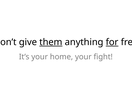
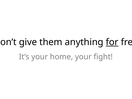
them underline: present -> none
